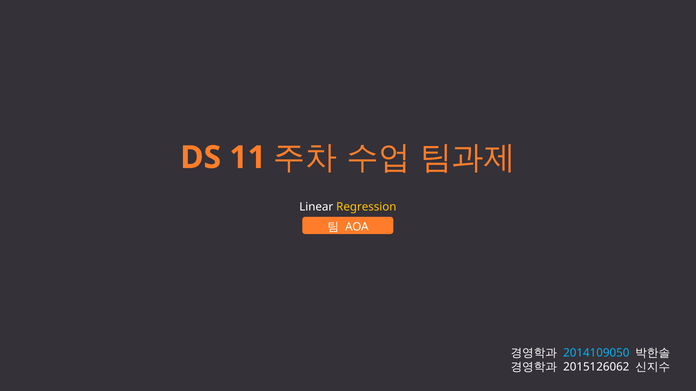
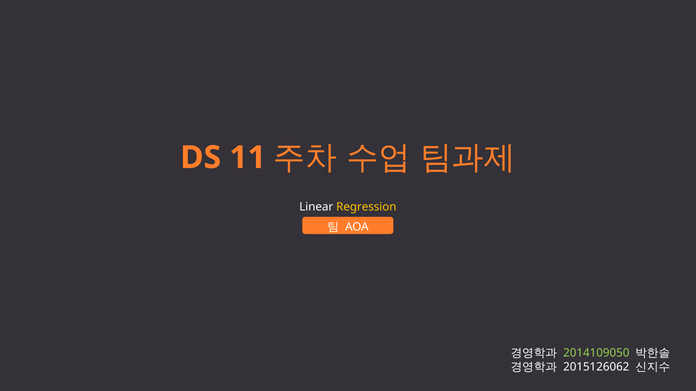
2014109050 colour: light blue -> light green
